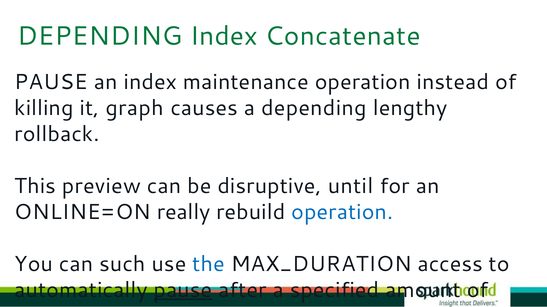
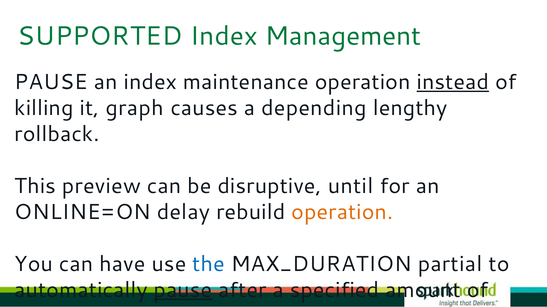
DEPENDING at (100, 36): DEPENDING -> SUPPORTED
Concatenate: Concatenate -> Management
instead underline: none -> present
really: really -> delay
operation at (342, 213) colour: blue -> orange
such: such -> have
access: access -> partial
